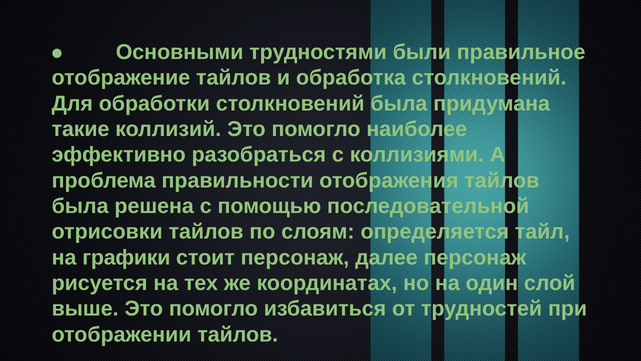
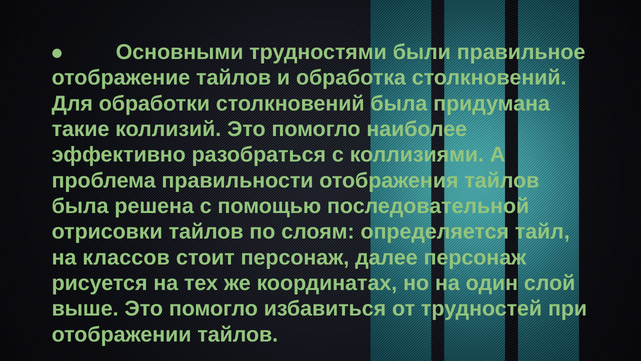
графики: графики -> классов
